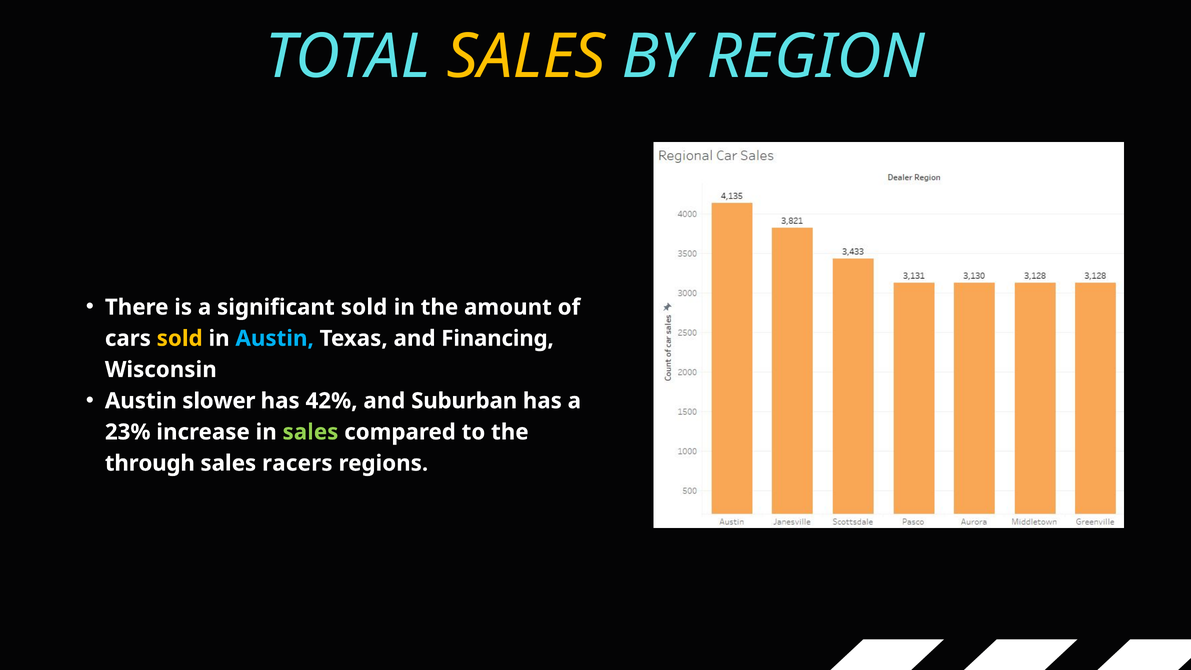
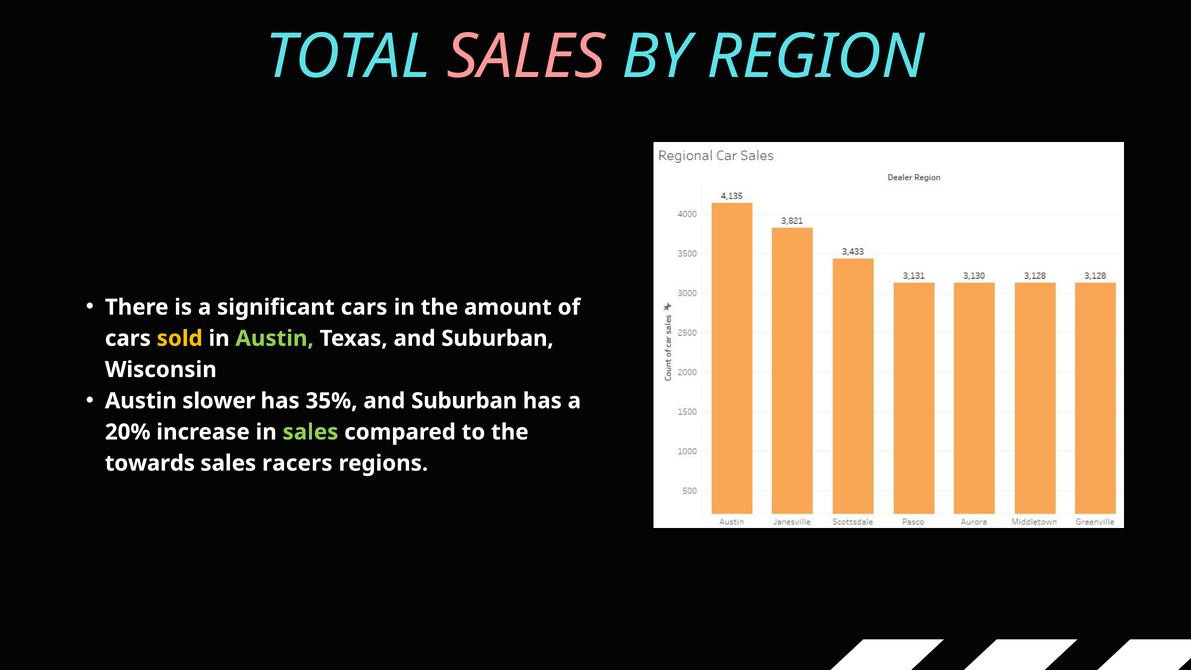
SALES at (526, 57) colour: yellow -> pink
significant sold: sold -> cars
Austin at (275, 338) colour: light blue -> light green
Texas and Financing: Financing -> Suburban
42%: 42% -> 35%
23%: 23% -> 20%
through: through -> towards
